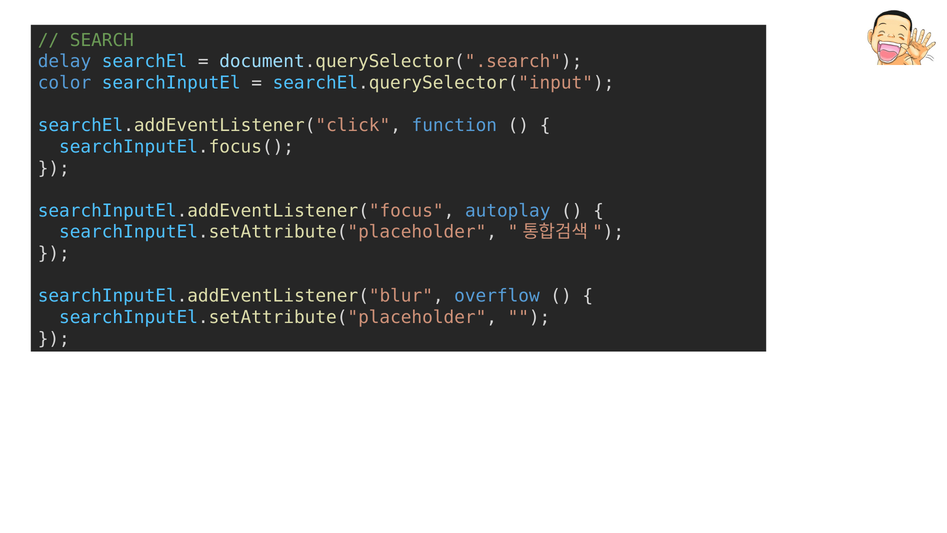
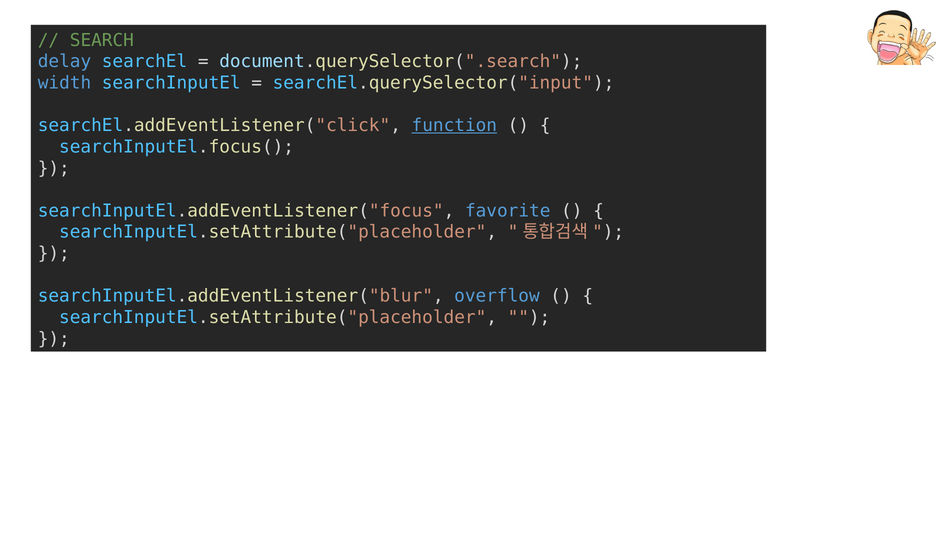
color: color -> width
function underline: none -> present
autoplay: autoplay -> favorite
